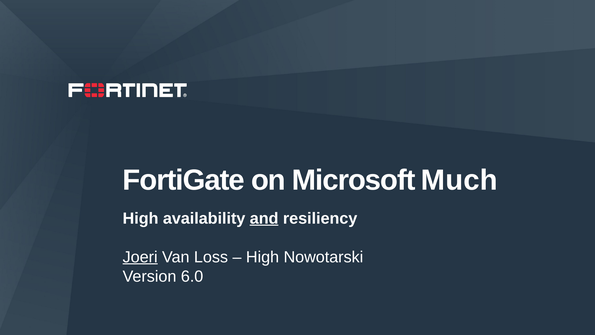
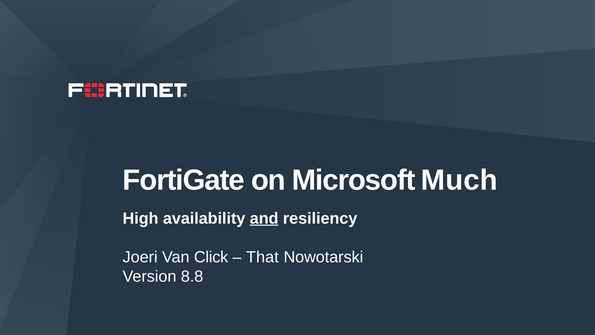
Joeri underline: present -> none
Loss: Loss -> Click
High at (263, 257): High -> That
6.0: 6.0 -> 8.8
